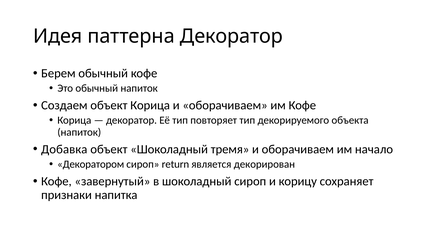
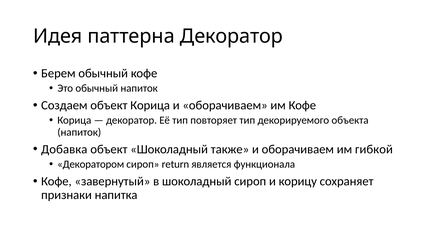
тремя: тремя -> также
начало: начало -> гибкой
декорирован: декорирован -> функционала
